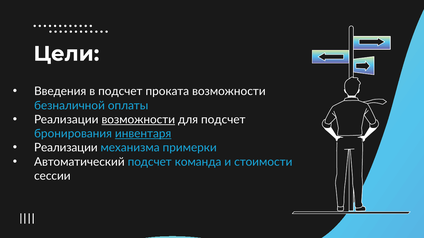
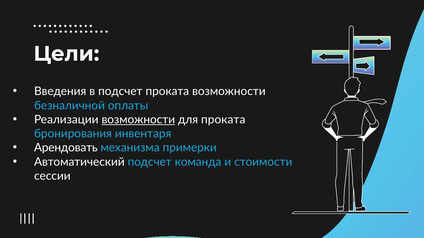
для подсчет: подсчет -> проката
инвентаря underline: present -> none
Реализации at (66, 148): Реализации -> Арендовать
